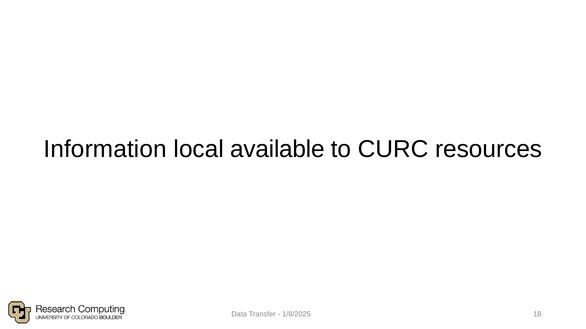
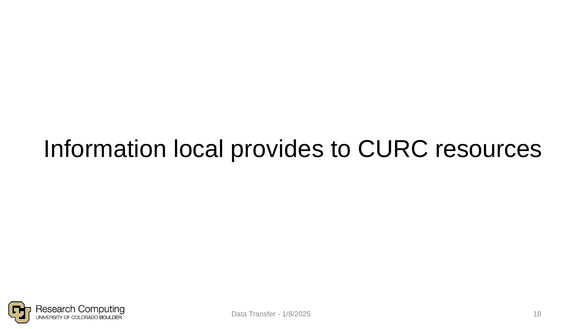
available: available -> provides
